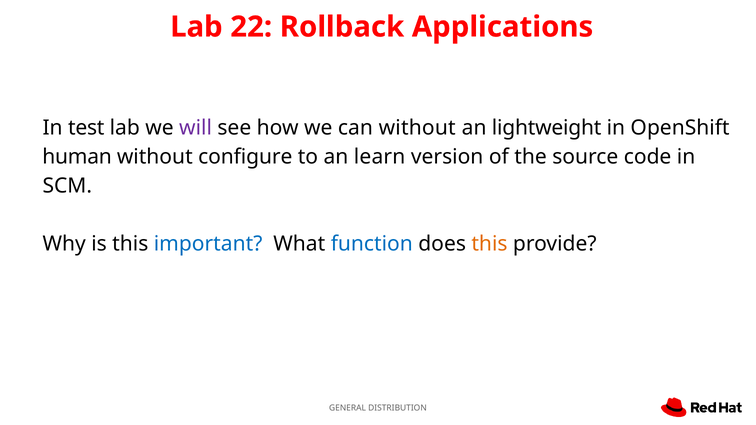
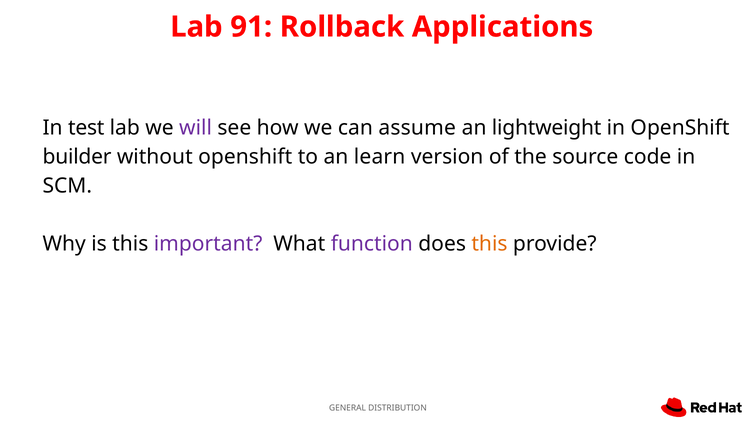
22: 22 -> 91
can without: without -> assume
human: human -> builder
without configure: configure -> openshift
important colour: blue -> purple
function colour: blue -> purple
